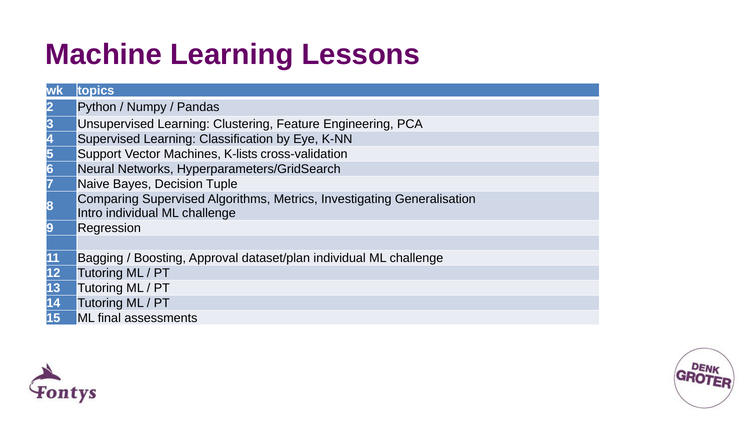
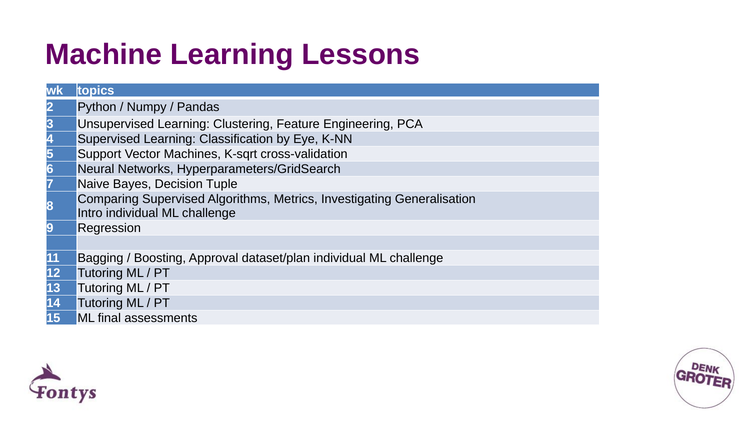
K-lists: K-lists -> K-sqrt
